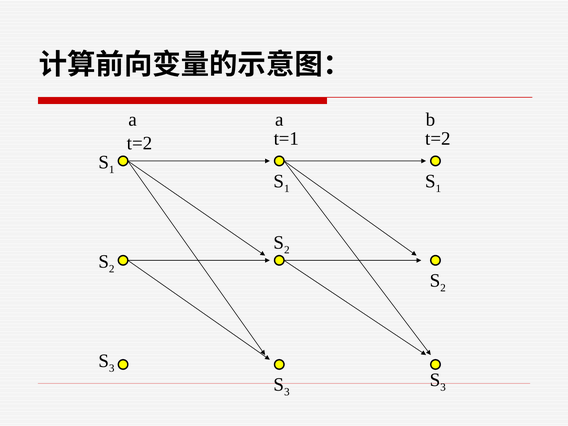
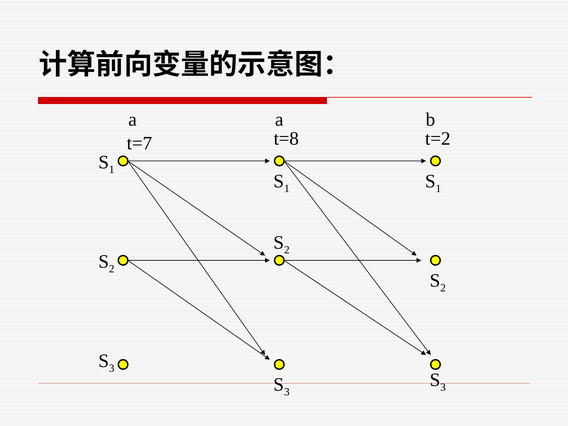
t=1: t=1 -> t=8
t=2 at (140, 143): t=2 -> t=7
